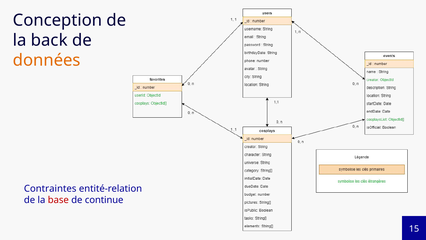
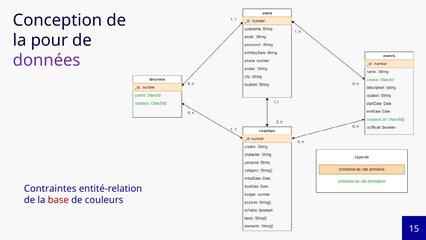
back: back -> pour
données colour: orange -> purple
continue: continue -> couleurs
